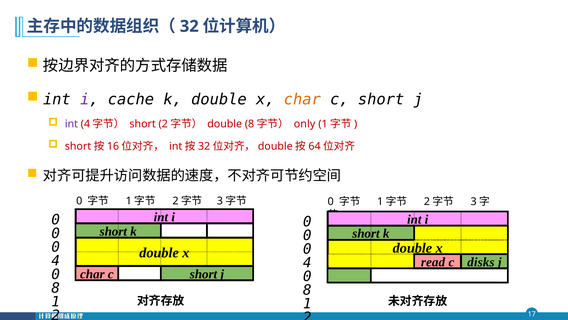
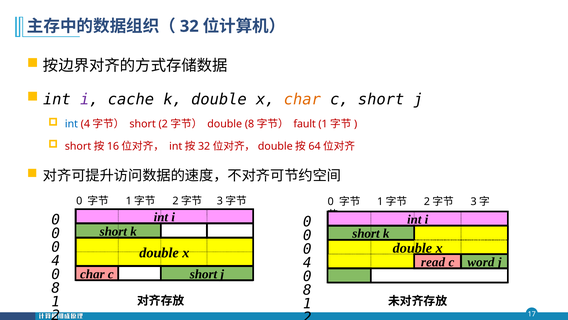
int at (71, 124) colour: purple -> blue
only: only -> fault
disks: disks -> word
